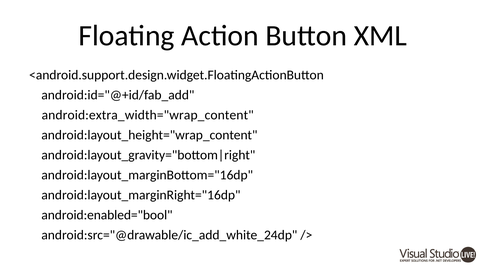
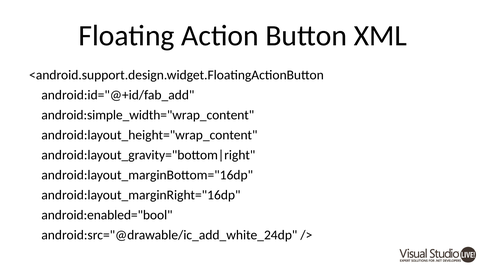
android:extra_width="wrap_content: android:extra_width="wrap_content -> android:simple_width="wrap_content
